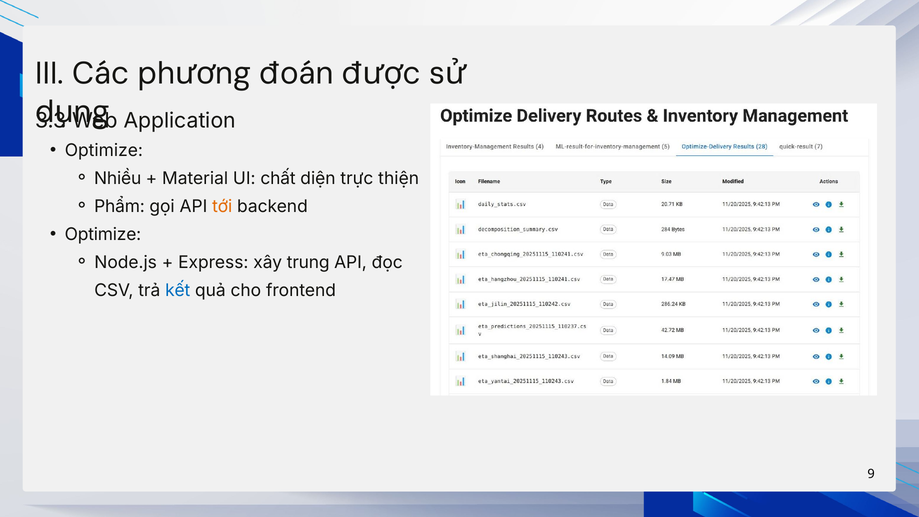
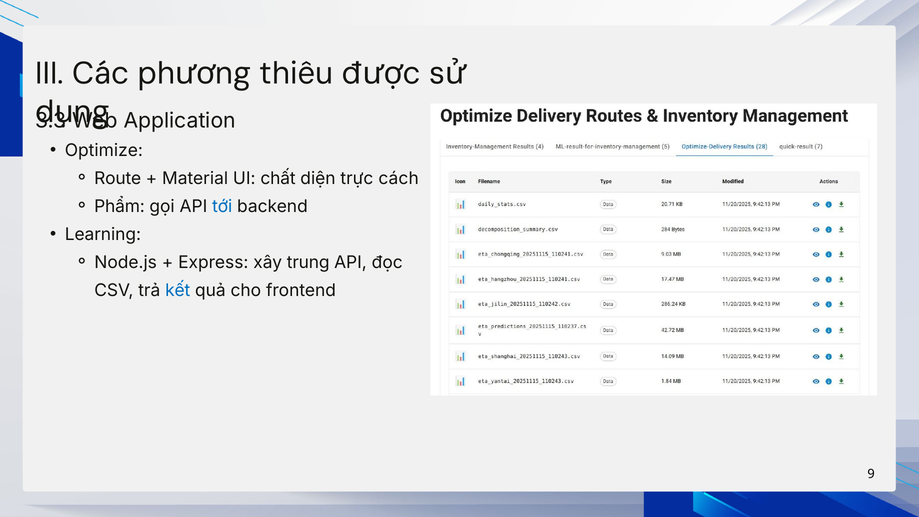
đoán: đoán -> thiếu
Nhiều: Nhiều -> Route
thiện: thiện -> cách
tới colour: orange -> blue
Optimize at (103, 235): Optimize -> Learning
